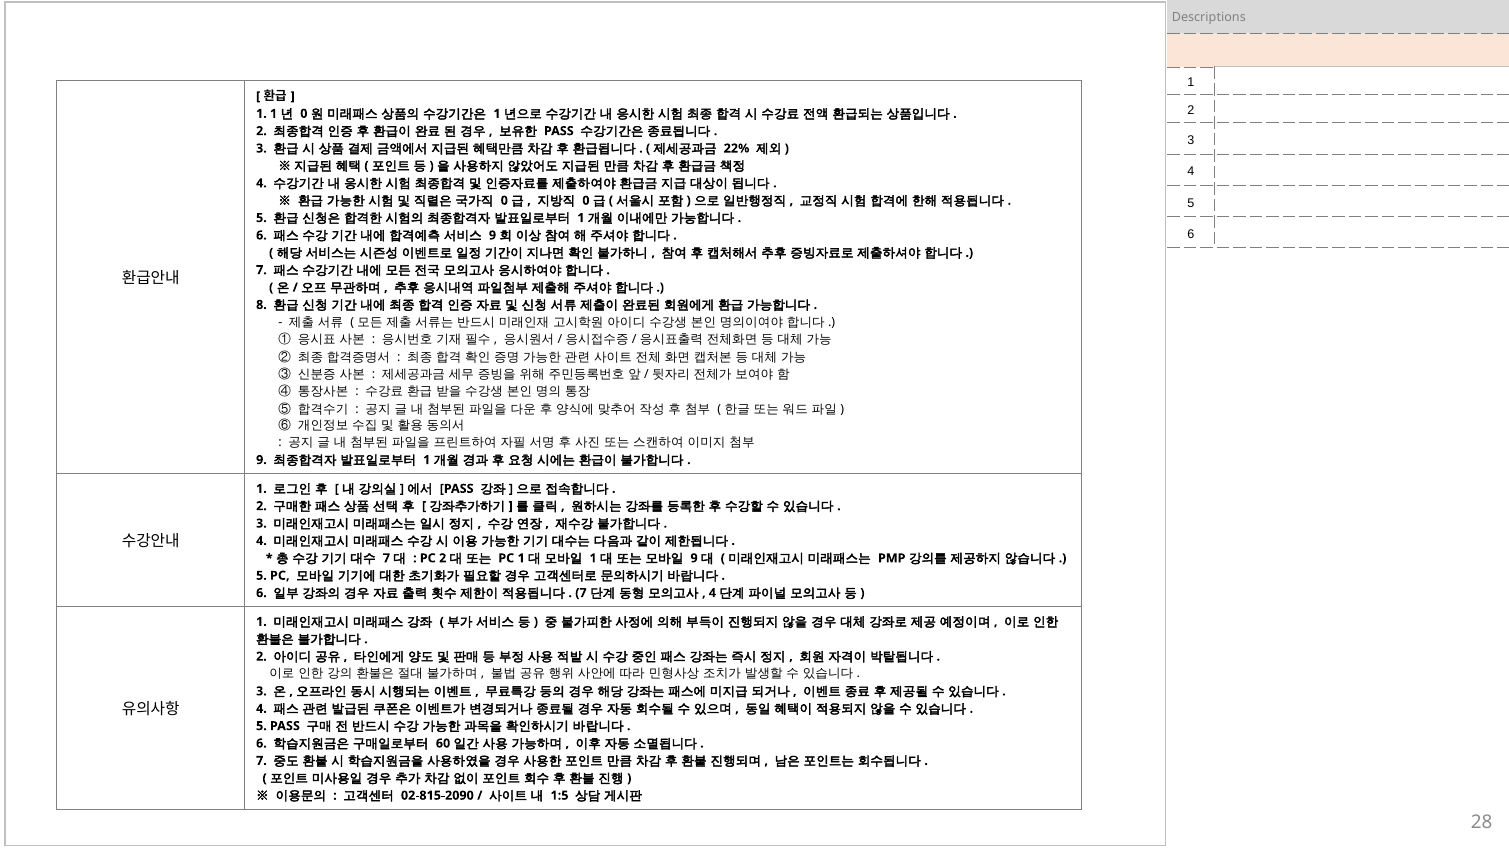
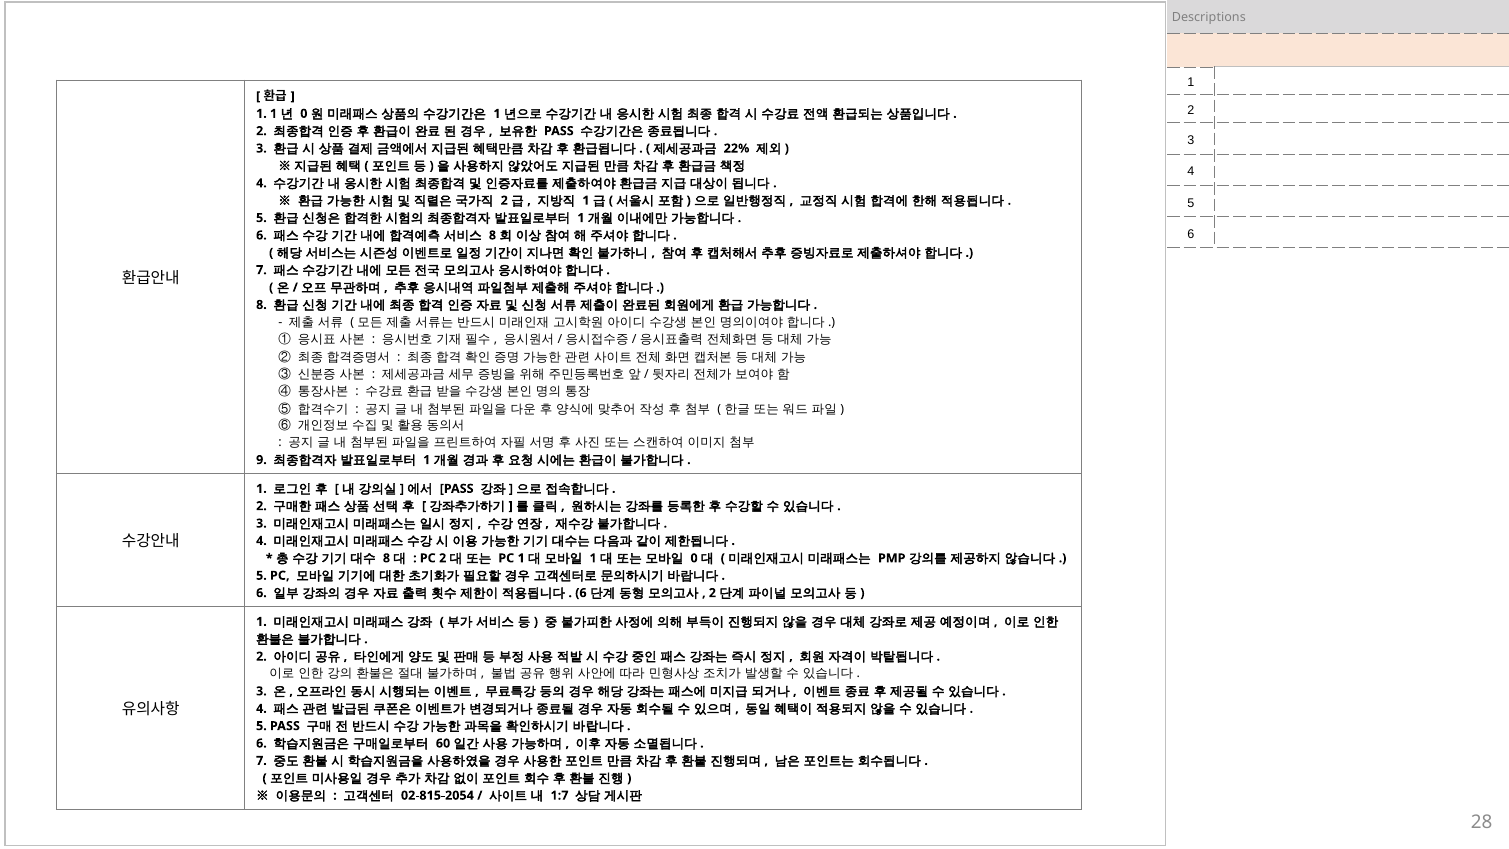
0 at (504, 201): 0 -> 2
0 at (586, 201): 0 -> 1
9 at (492, 235): 9 -> 8
7 at (386, 558): 7 -> 8
9 at (694, 558): 9 -> 0
7 at (581, 593): 7 -> 6
4 at (712, 593): 4 -> 2
02-815-2090: 02-815-2090 -> 02-815-2054
1:5: 1:5 -> 1:7
